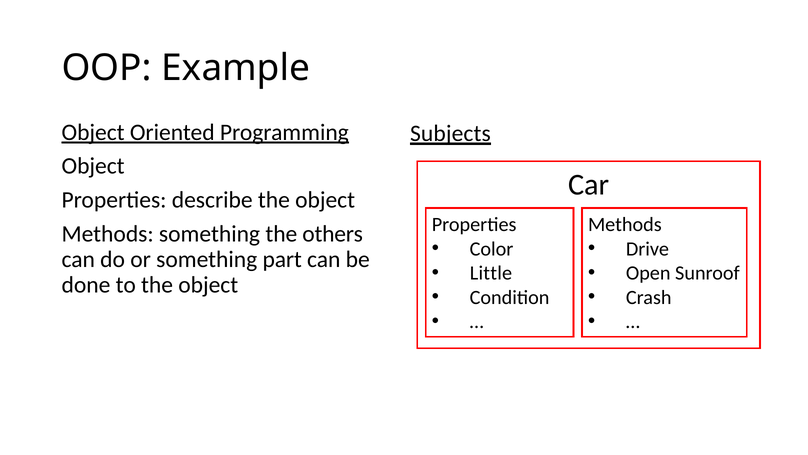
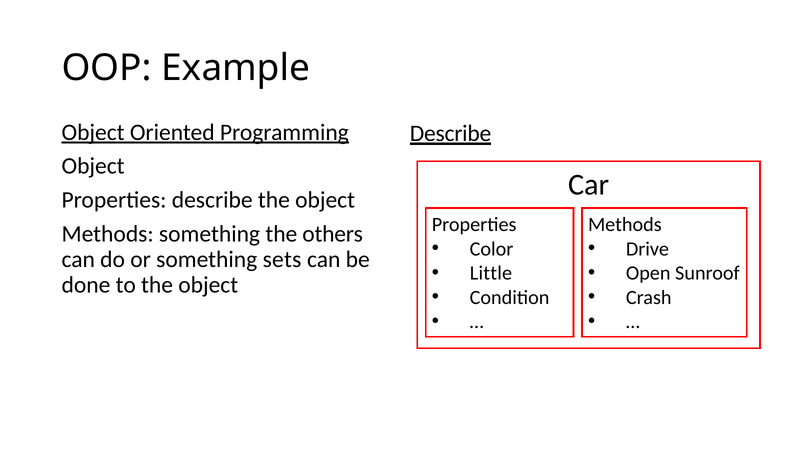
Subjects at (450, 133): Subjects -> Describe
part: part -> sets
